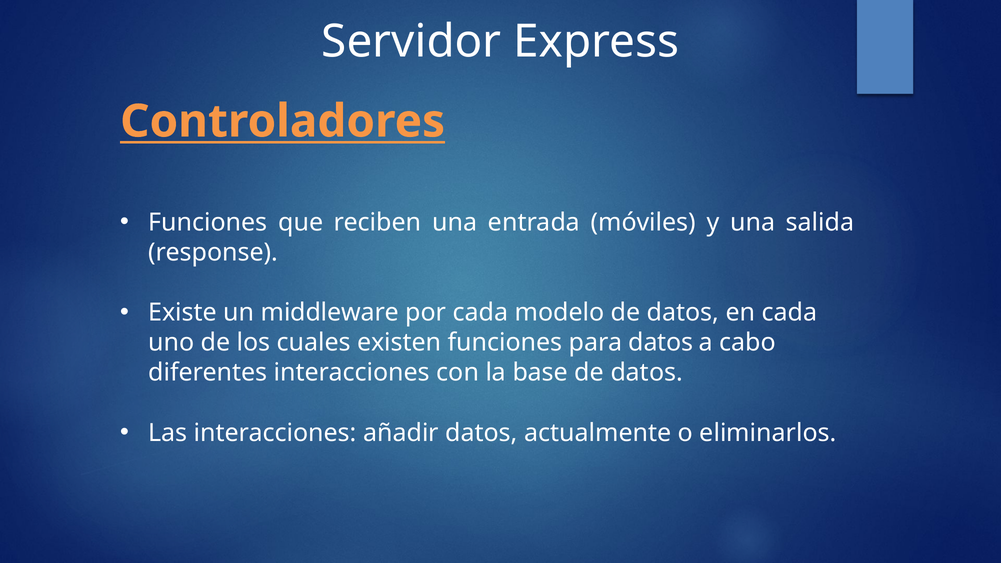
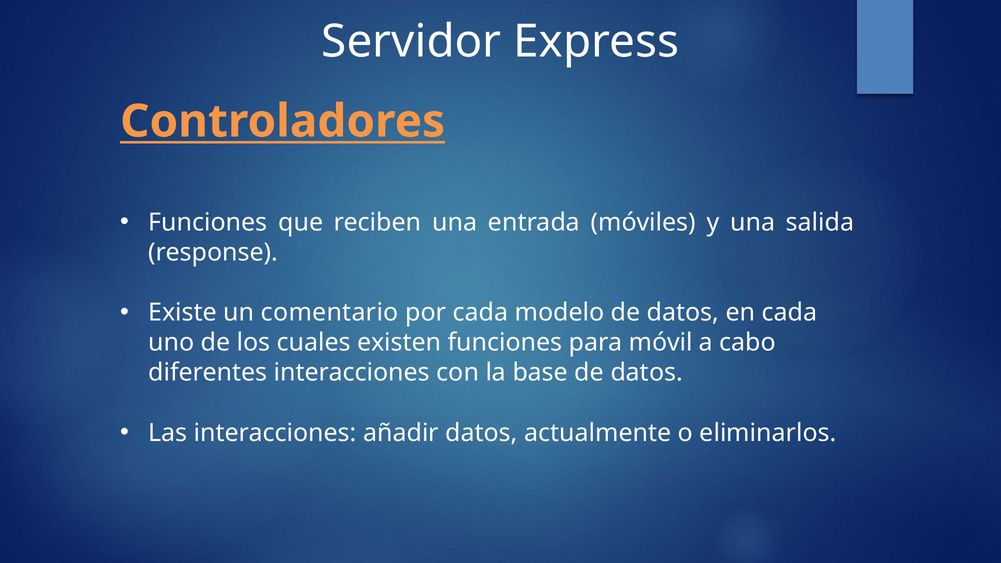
middleware: middleware -> comentario
para datos: datos -> móvil
